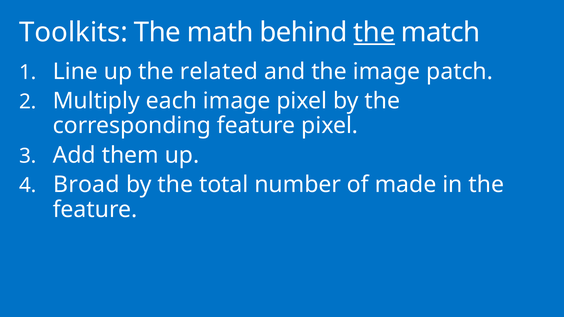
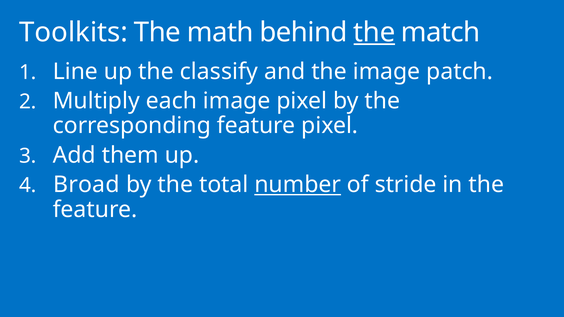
related: related -> classify
number underline: none -> present
made: made -> stride
